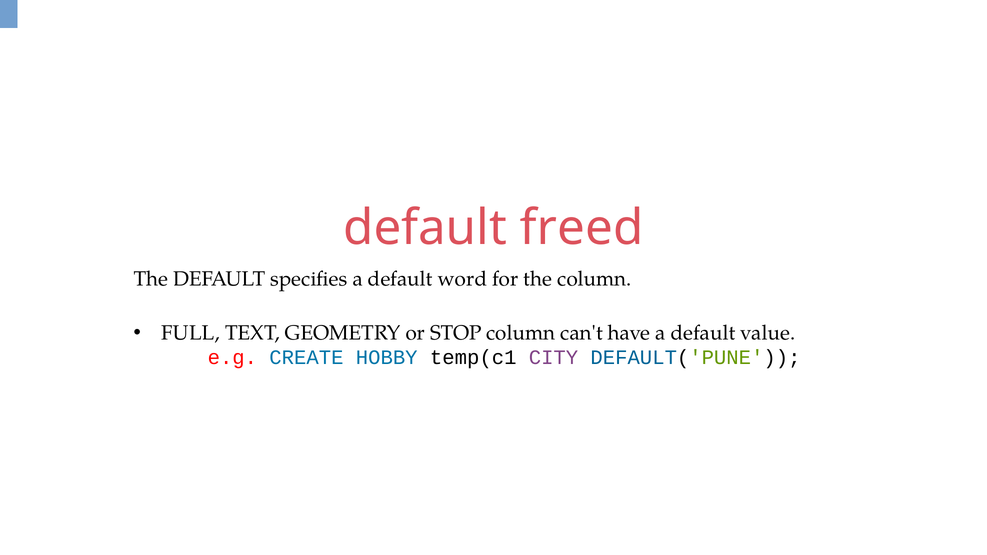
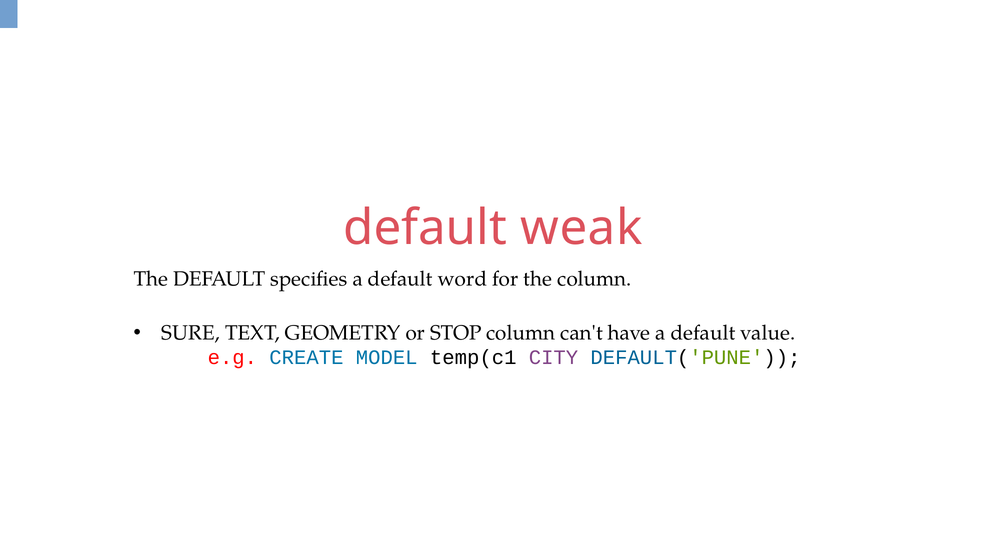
freed: freed -> weak
FULL: FULL -> SURE
HOBBY: HOBBY -> MODEL
